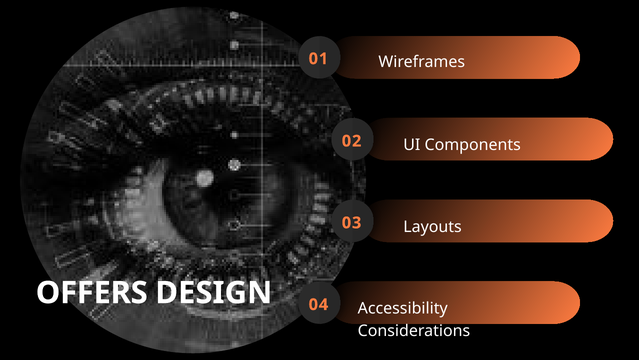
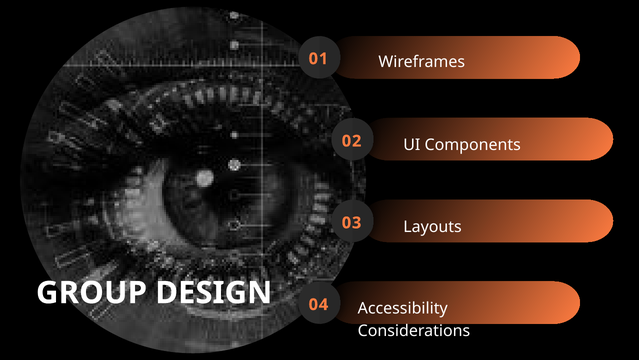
OFFERS: OFFERS -> GROUP
